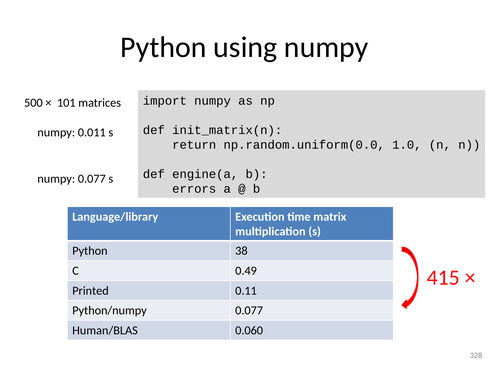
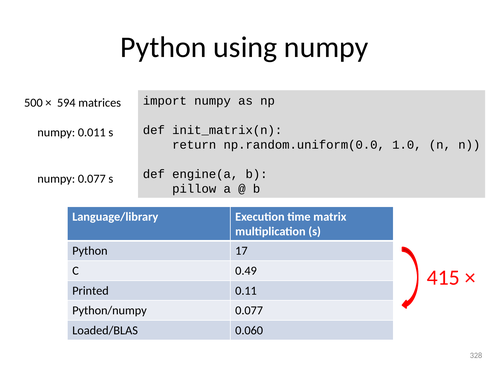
101: 101 -> 594
errors: errors -> pillow
38: 38 -> 17
Human/BLAS: Human/BLAS -> Loaded/BLAS
